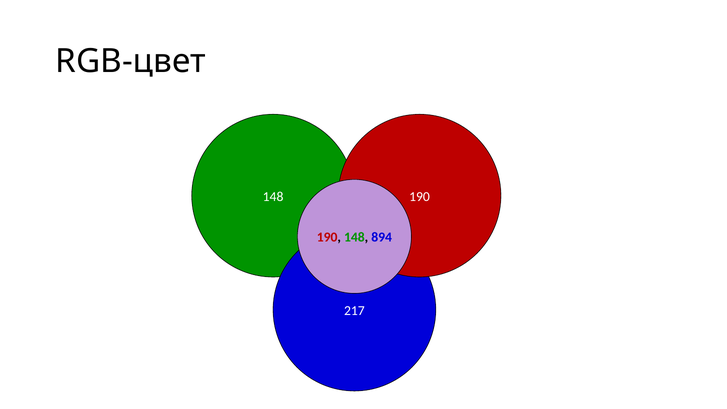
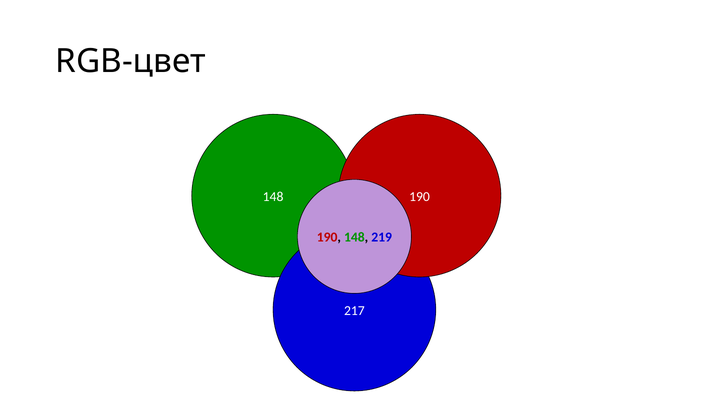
894: 894 -> 219
